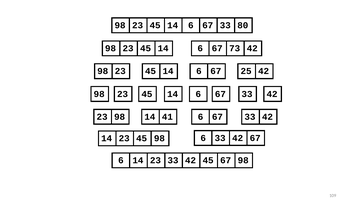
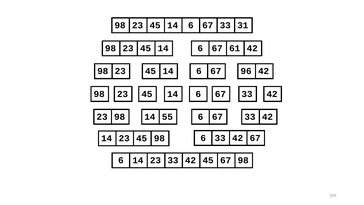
80: 80 -> 31
73: 73 -> 61
25: 25 -> 96
41: 41 -> 55
